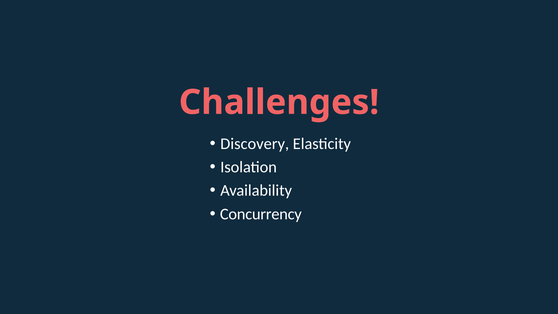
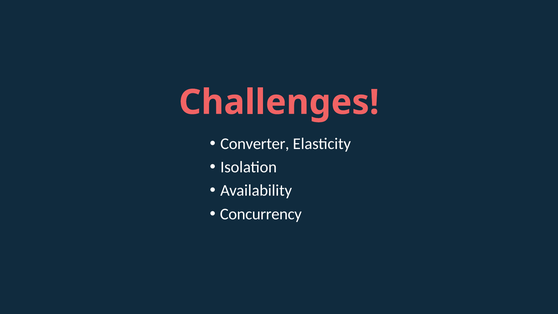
Discovery: Discovery -> Converter
